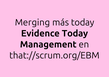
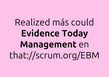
Merging: Merging -> Realized
más today: today -> could
